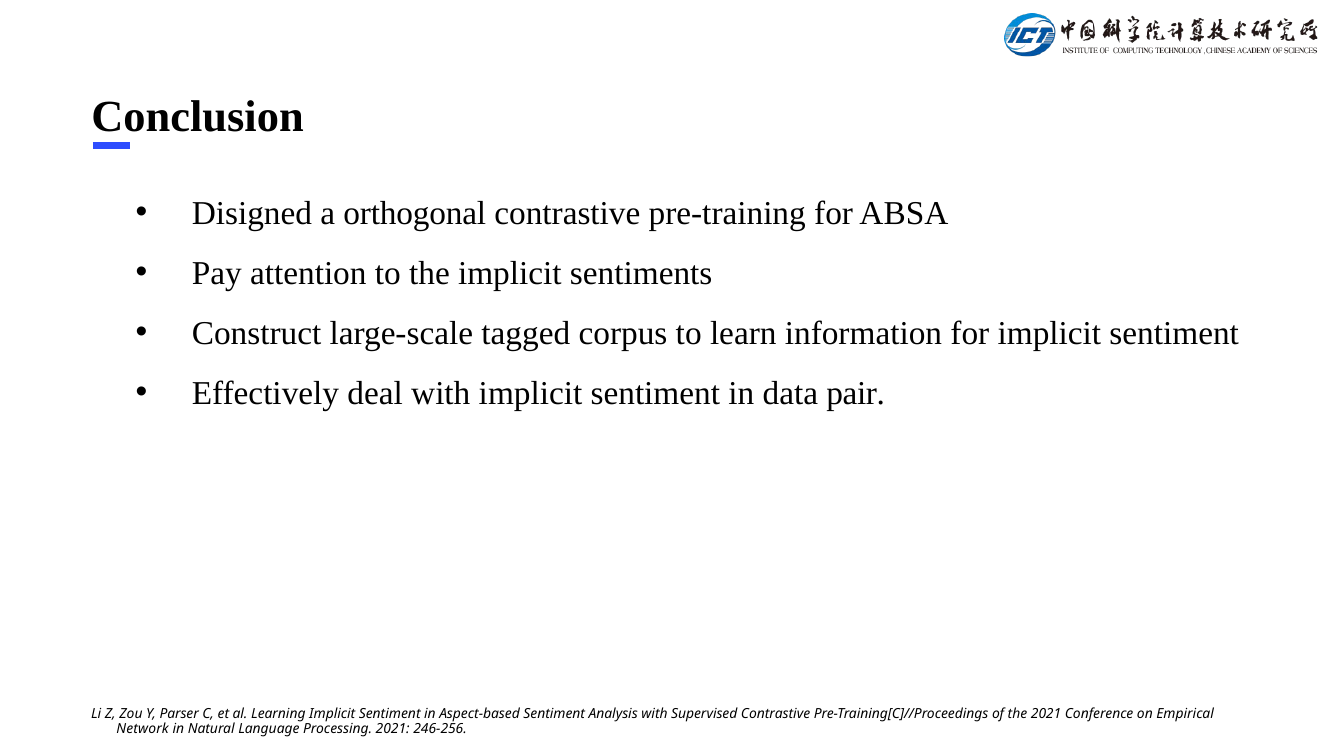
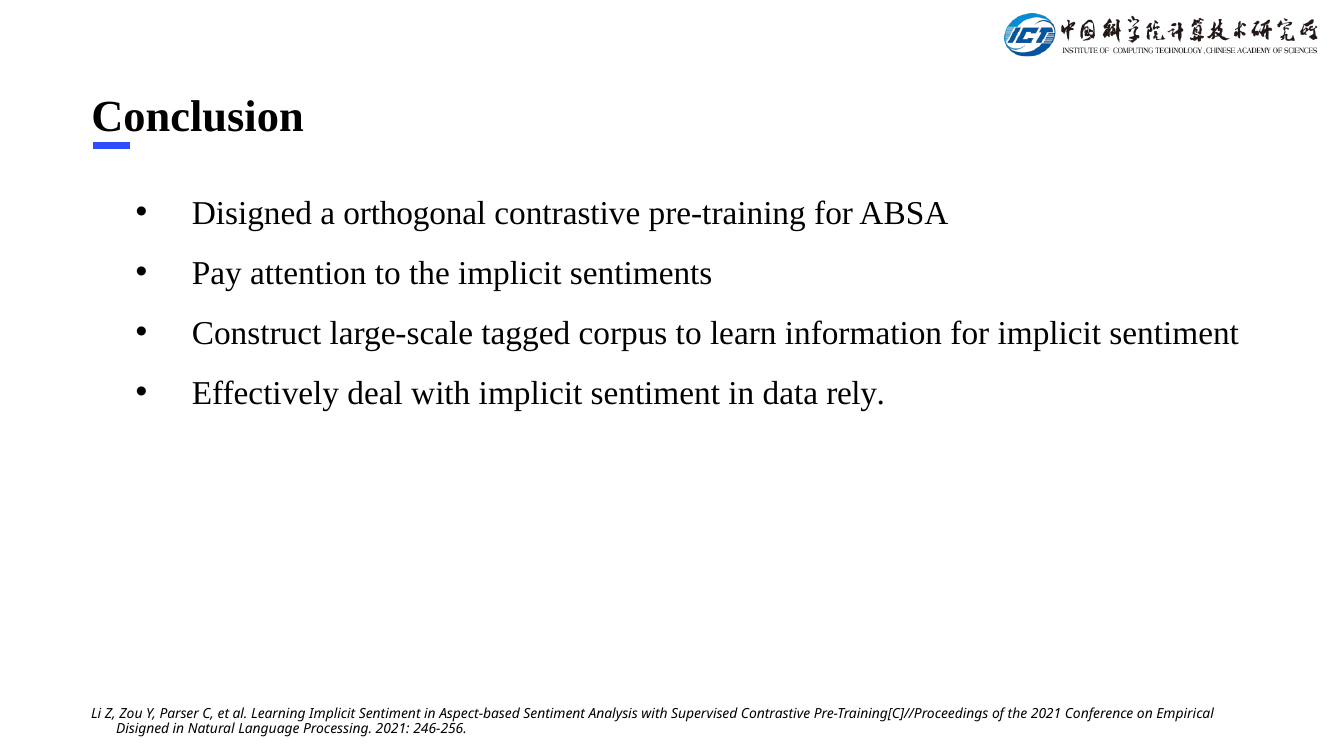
pair: pair -> rely
Network at (143, 729): Network -> Disigned
